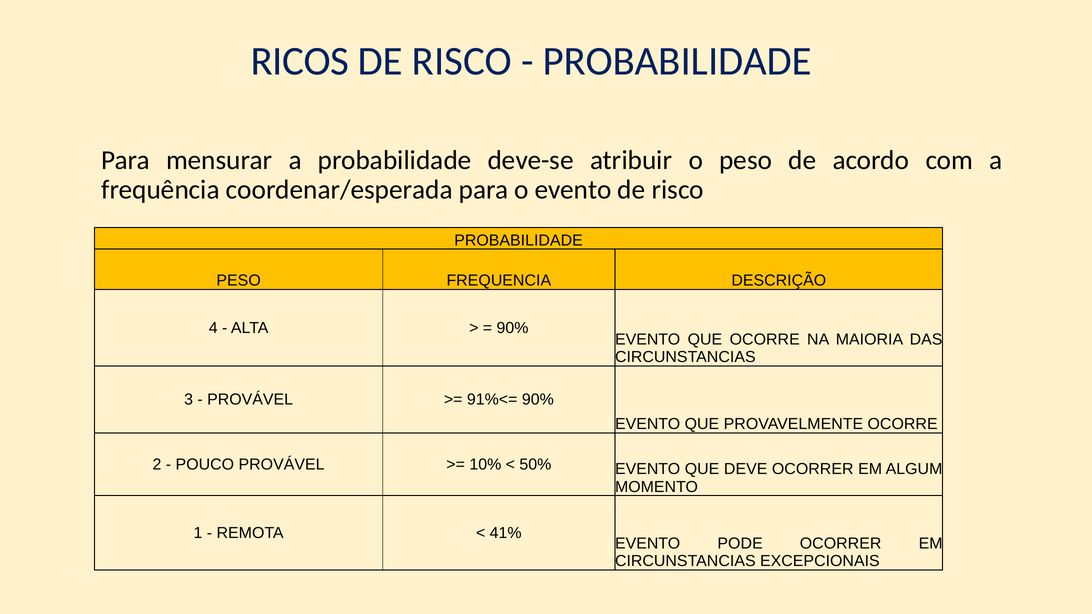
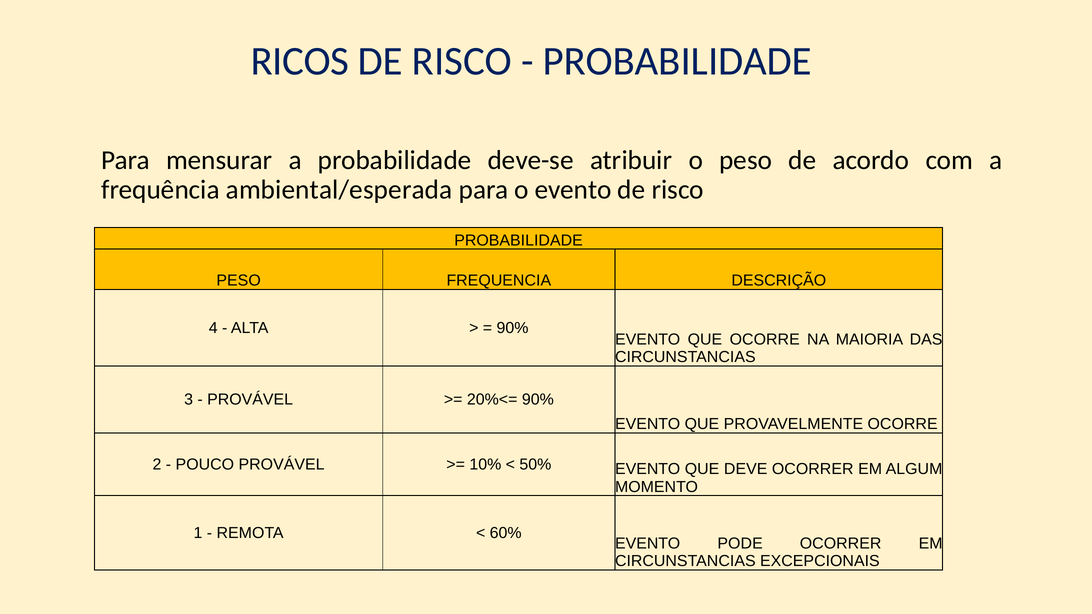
coordenar/esperada: coordenar/esperada -> ambiental/esperada
91%<=: 91%<= -> 20%<=
41%: 41% -> 60%
